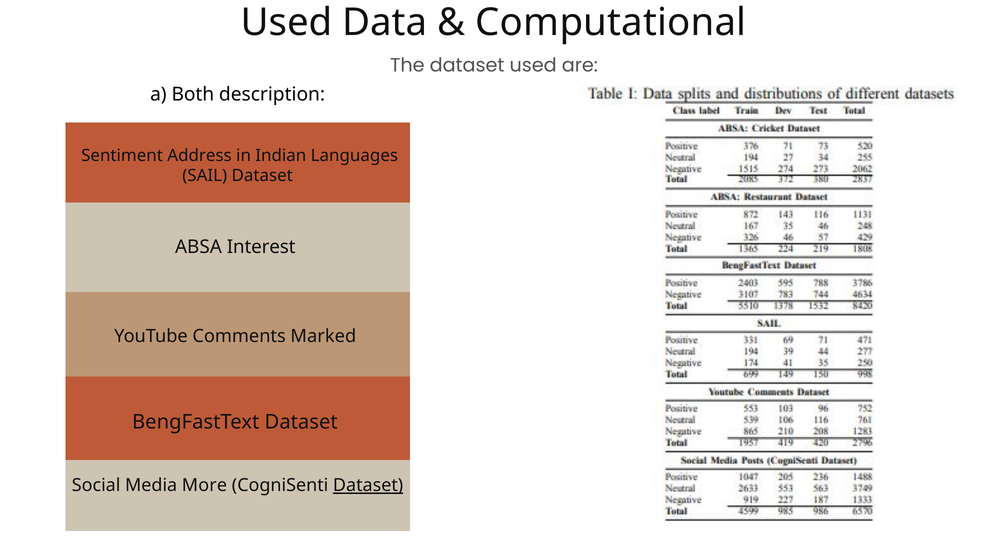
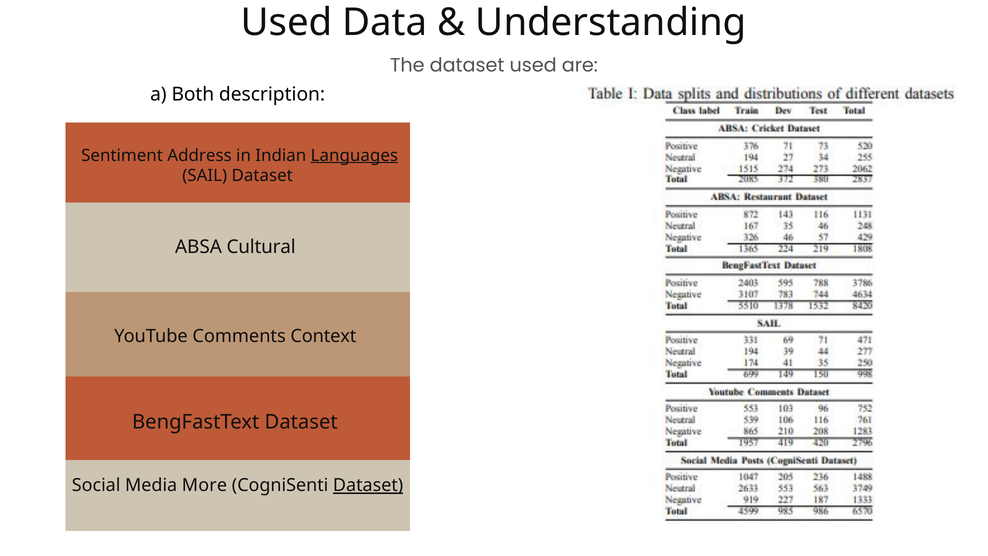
Computational: Computational -> Understanding
Languages underline: none -> present
Interest: Interest -> Cultural
Marked: Marked -> Context
